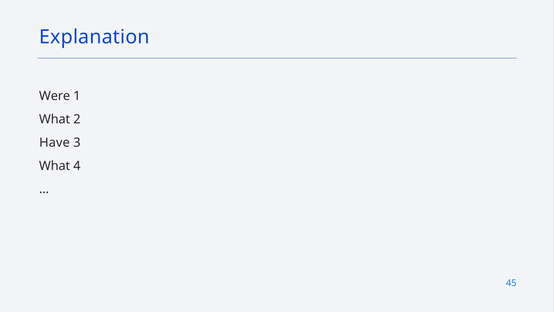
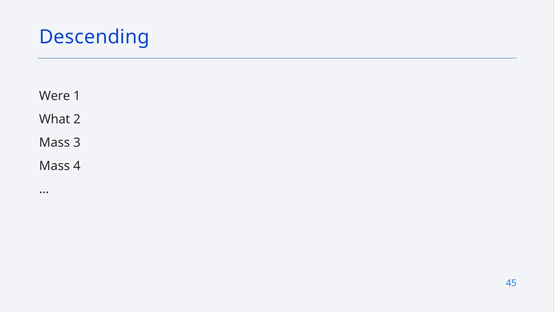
Explanation: Explanation -> Descending
Have at (54, 142): Have -> Mass
What at (55, 166): What -> Mass
